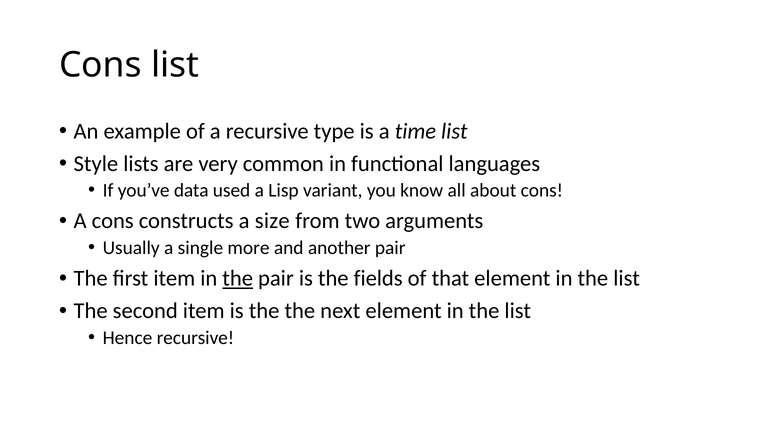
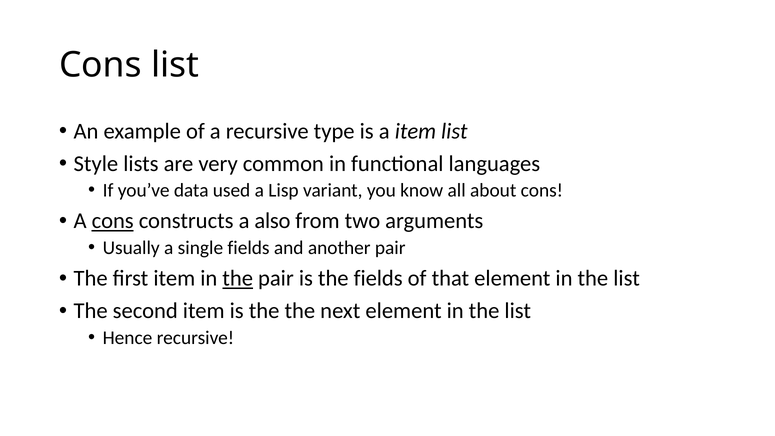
a time: time -> item
cons at (113, 221) underline: none -> present
size: size -> also
single more: more -> fields
